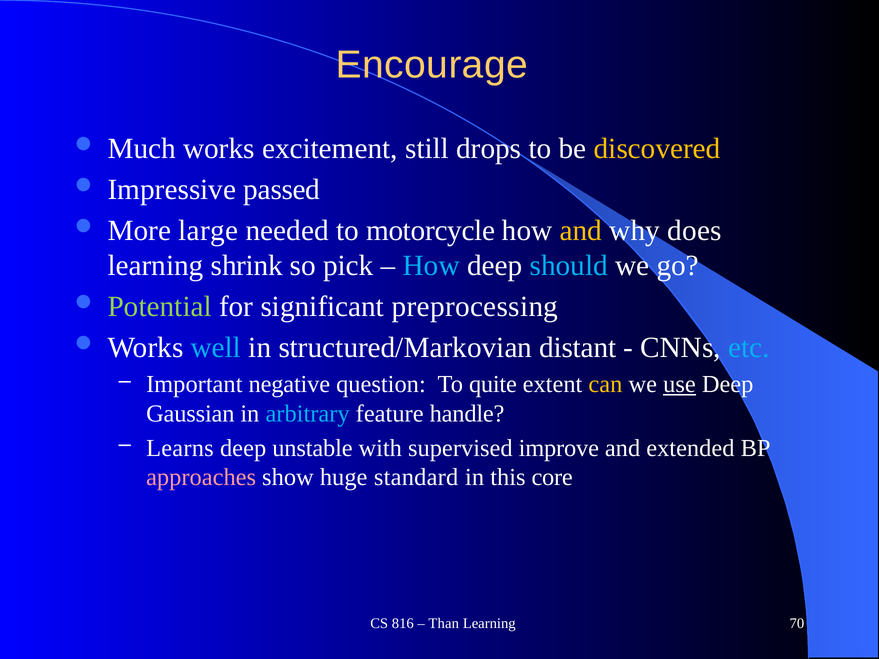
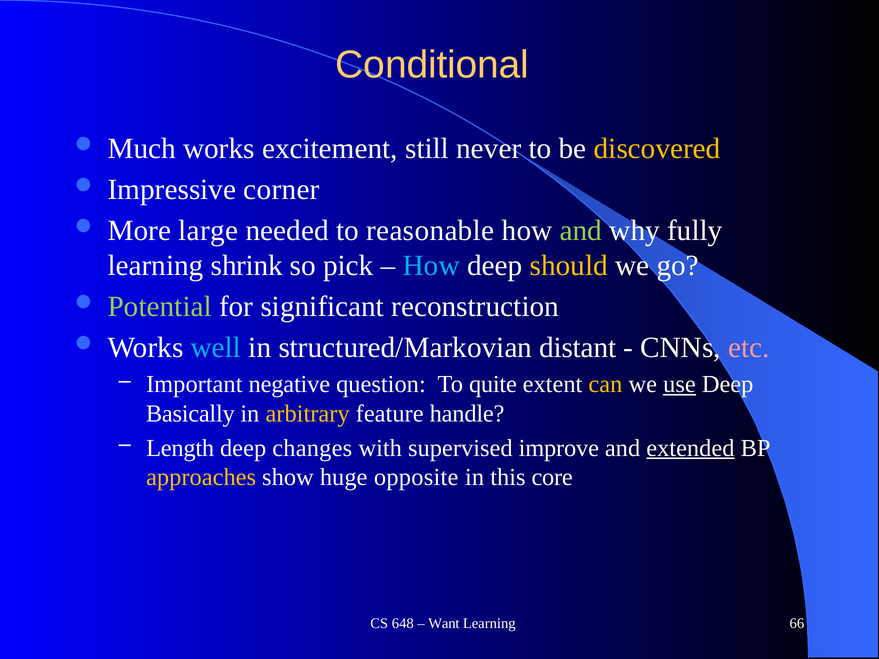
Encourage: Encourage -> Conditional
drops: drops -> never
passed: passed -> corner
motorcycle: motorcycle -> reasonable
and at (581, 231) colour: yellow -> light green
does: does -> fully
should colour: light blue -> yellow
preprocessing: preprocessing -> reconstruction
etc colour: light blue -> pink
Gaussian: Gaussian -> Basically
arbitrary colour: light blue -> yellow
Learns: Learns -> Length
unstable: unstable -> changes
extended underline: none -> present
approaches colour: pink -> yellow
standard: standard -> opposite
816: 816 -> 648
Than: Than -> Want
70: 70 -> 66
